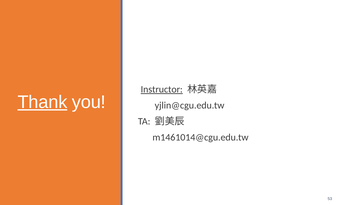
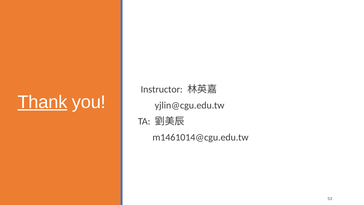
Instructor underline: present -> none
